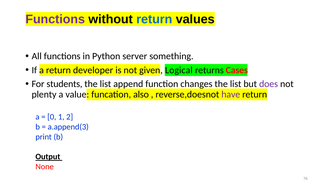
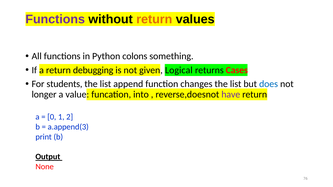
return at (154, 19) colour: blue -> orange
server: server -> colons
developer: developer -> debugging
does colour: purple -> blue
plenty: plenty -> longer
also: also -> into
